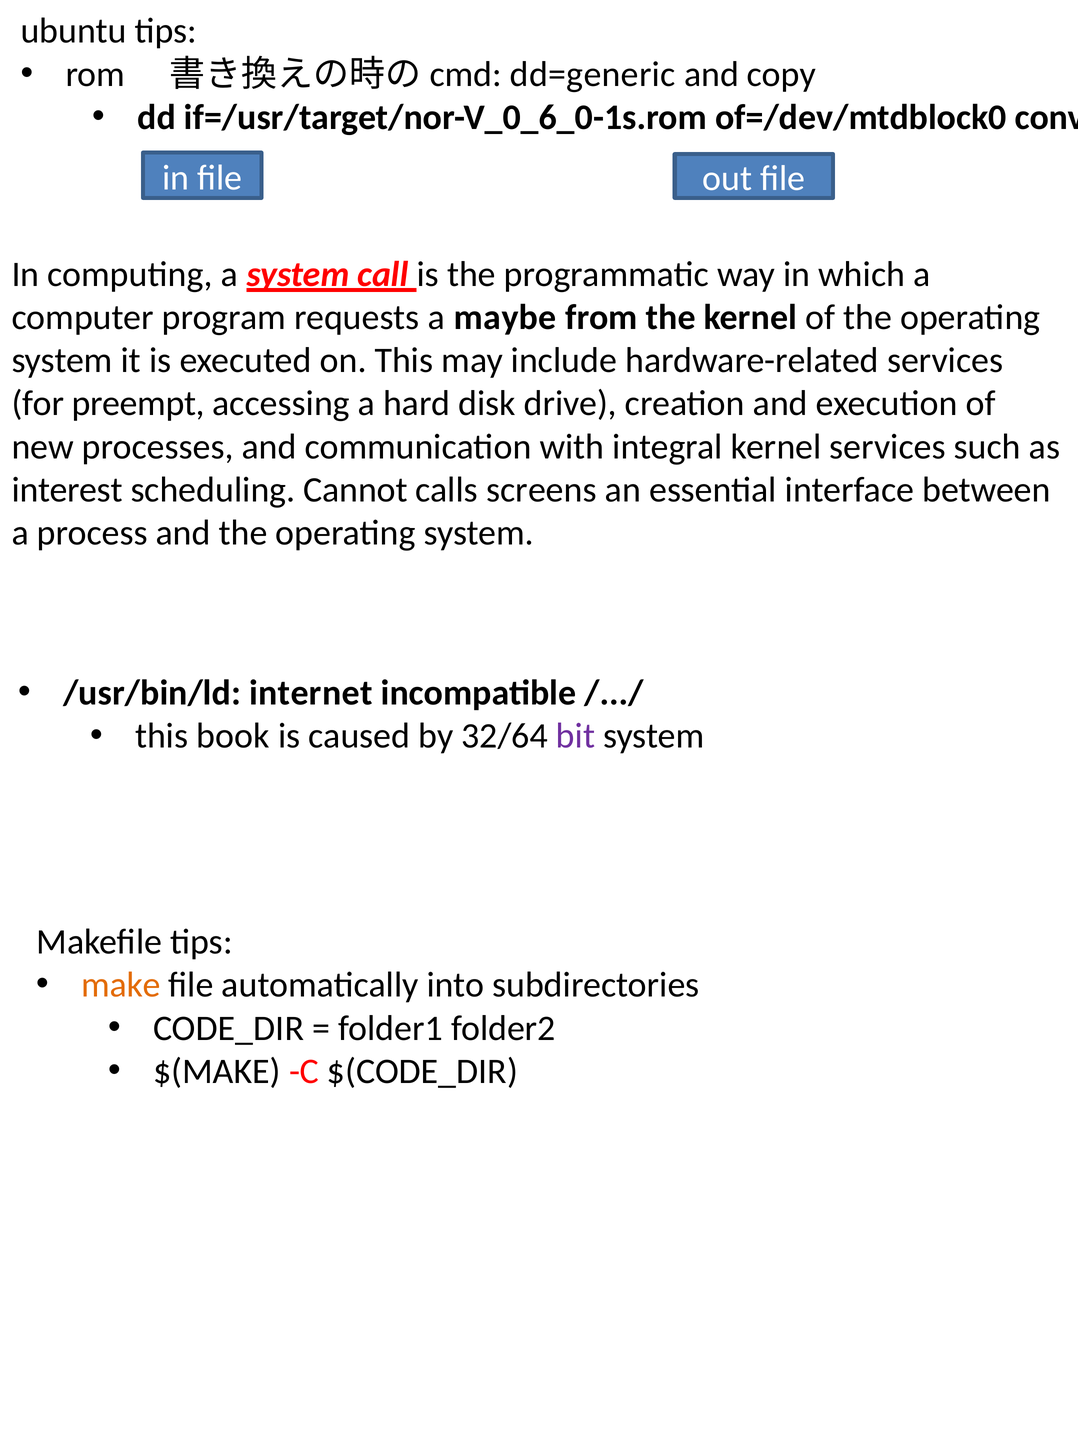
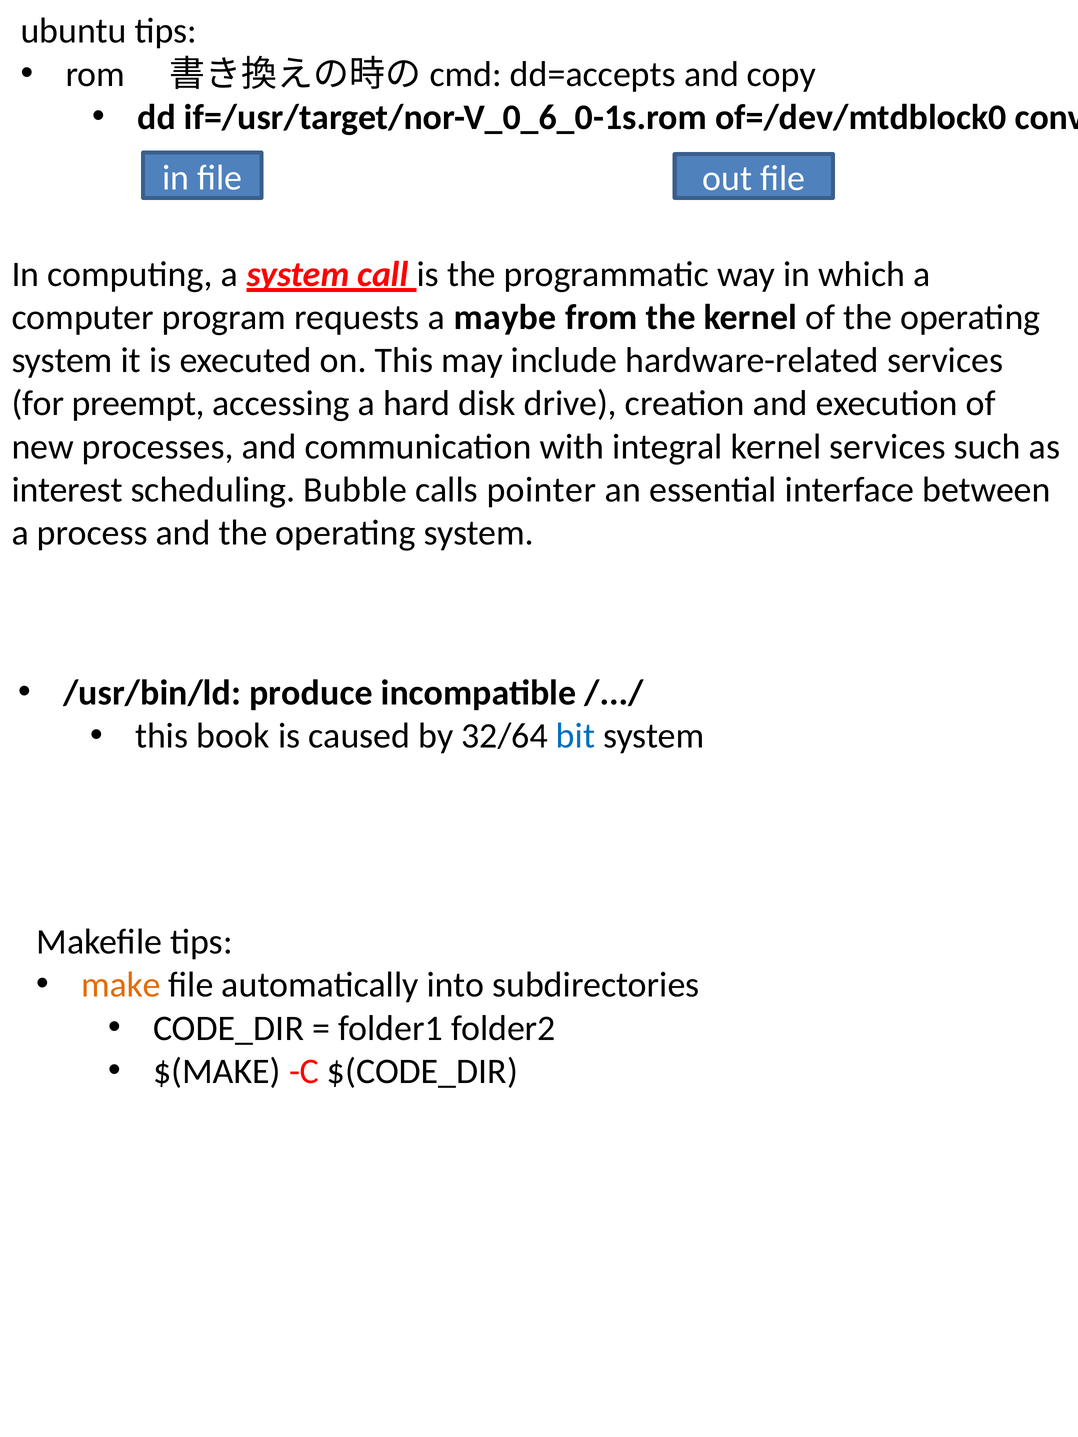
dd=generic: dd=generic -> dd=accepts
Cannot: Cannot -> Bubble
screens: screens -> pointer
internet: internet -> produce
bit colour: purple -> blue
